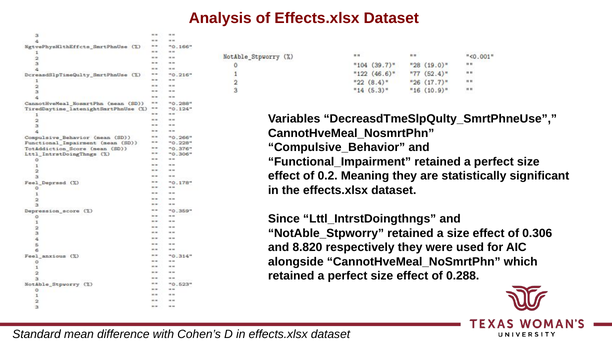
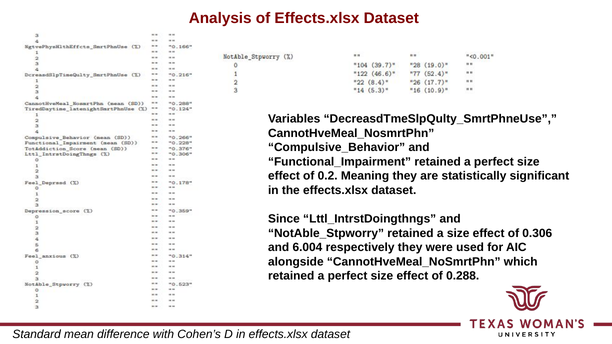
8.820: 8.820 -> 6.004
